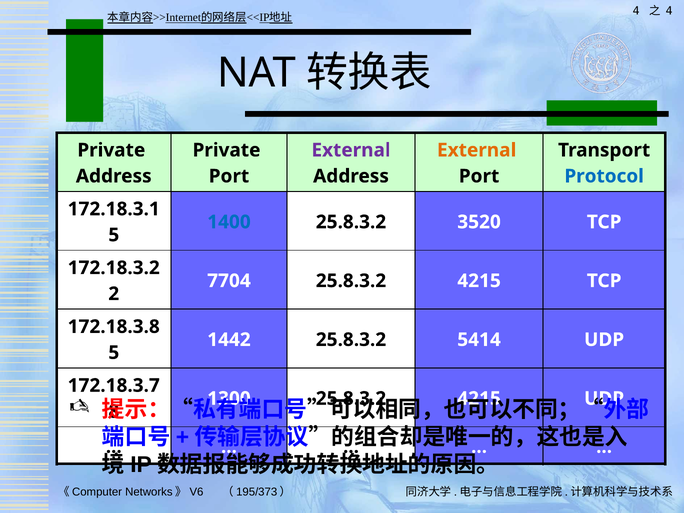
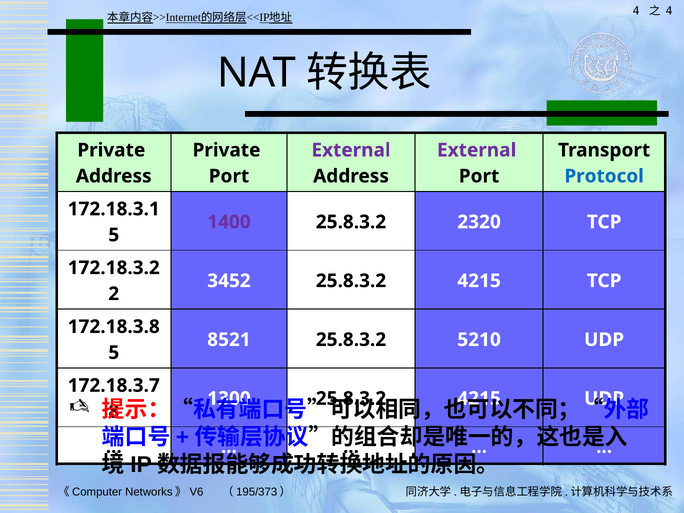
External at (477, 150) colour: orange -> purple
1400 colour: blue -> purple
3520: 3520 -> 2320
7704: 7704 -> 3452
1442: 1442 -> 8521
5414: 5414 -> 5210
